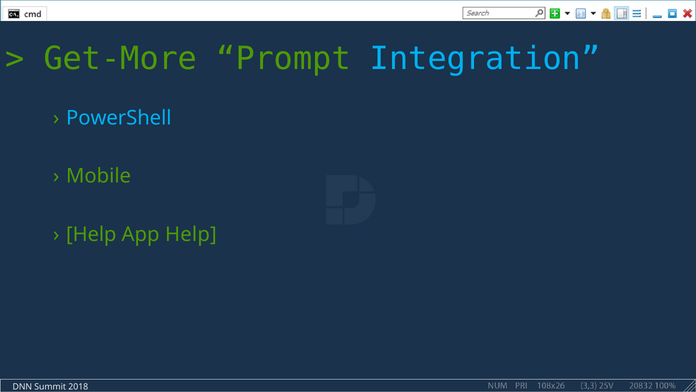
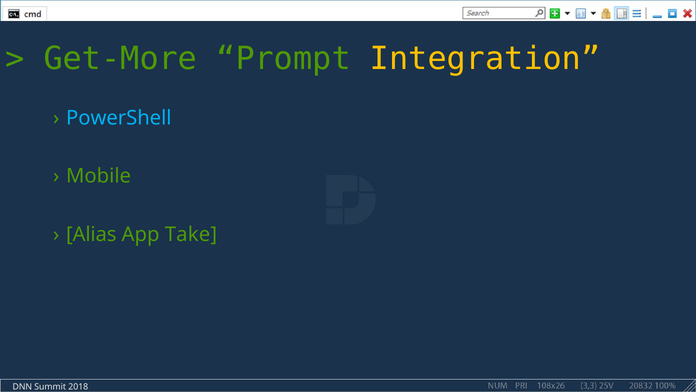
Integration colour: light blue -> yellow
Help at (91, 234): Help -> Alias
App Help: Help -> Take
